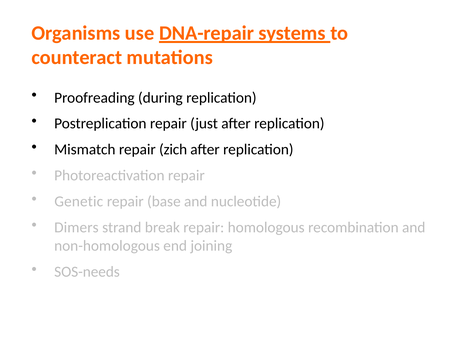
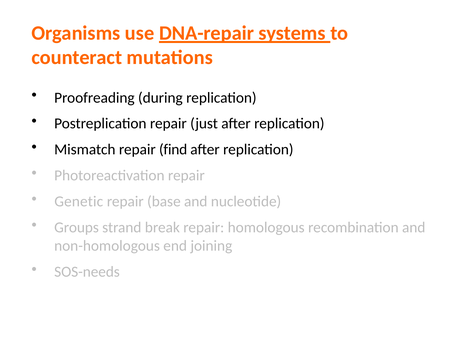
zich: zich -> find
Dimers: Dimers -> Groups
